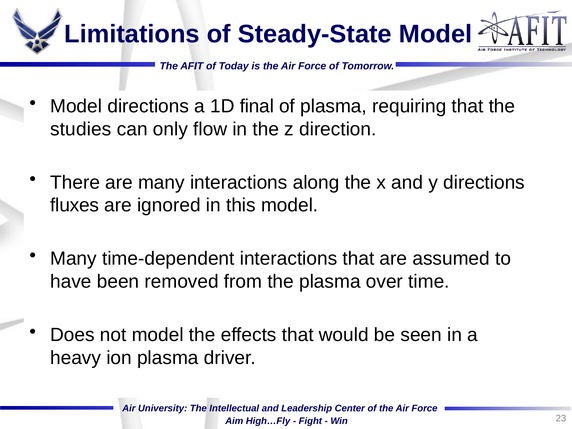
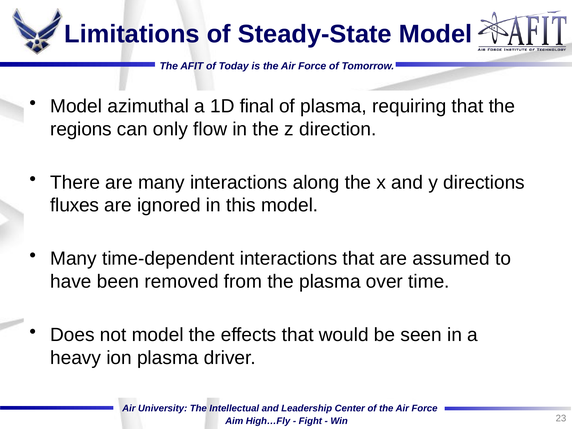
Model directions: directions -> azimuthal
studies: studies -> regions
